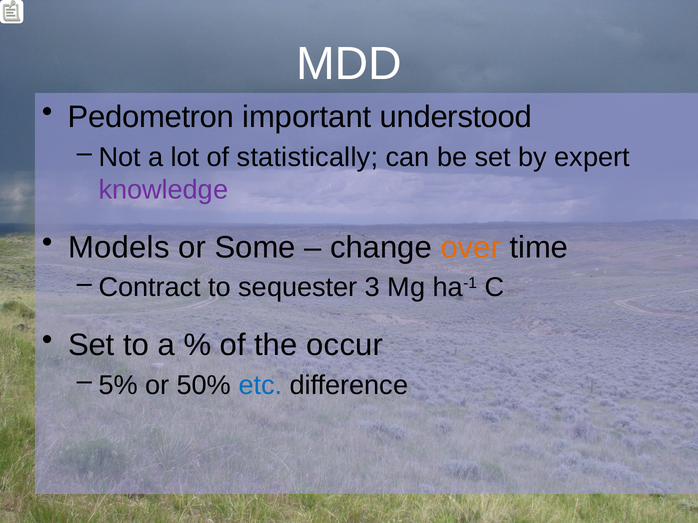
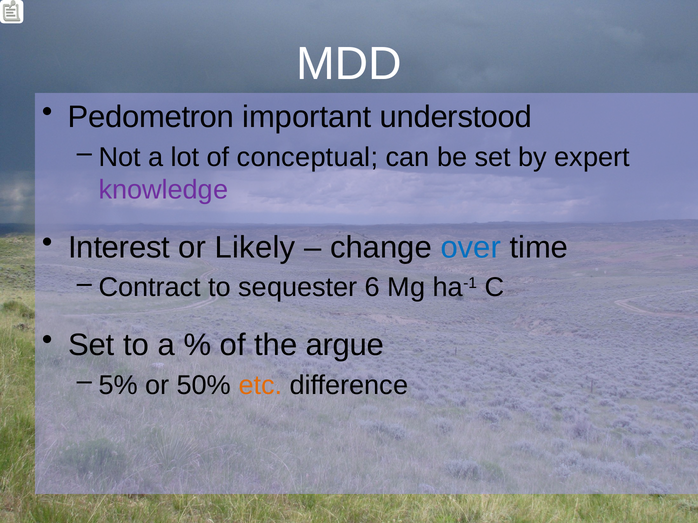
statistically: statistically -> conceptual
Models: Models -> Interest
Some: Some -> Likely
over colour: orange -> blue
3: 3 -> 6
occur: occur -> argue
etc colour: blue -> orange
